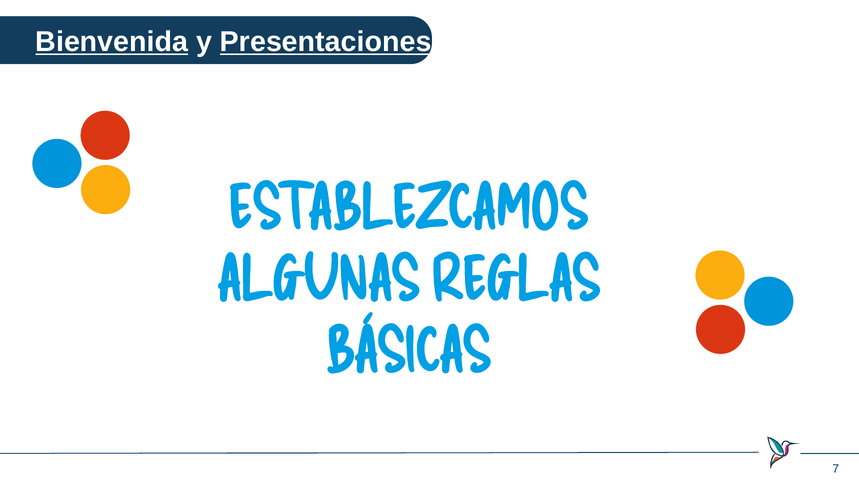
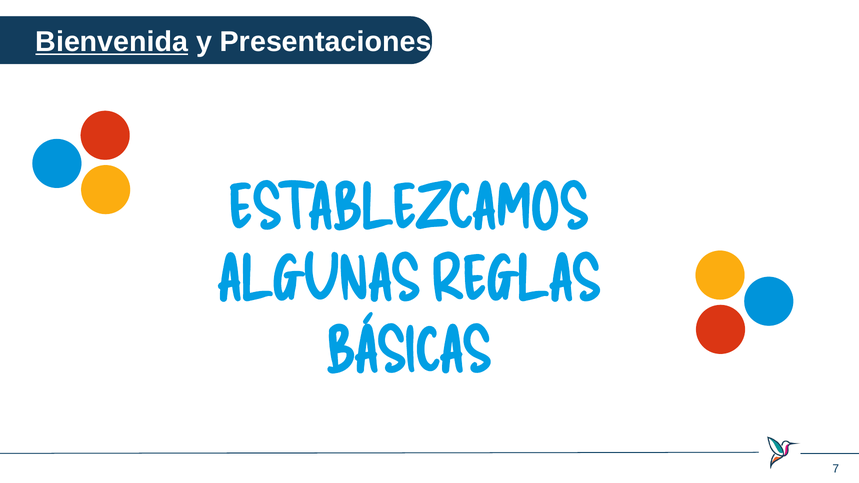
Presentaciones underline: present -> none
